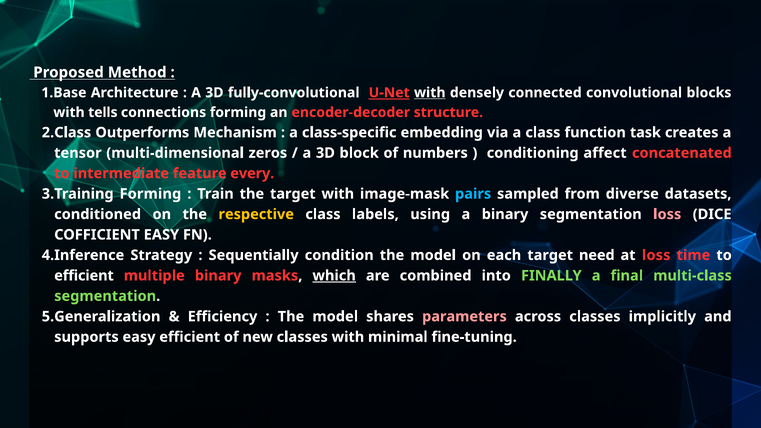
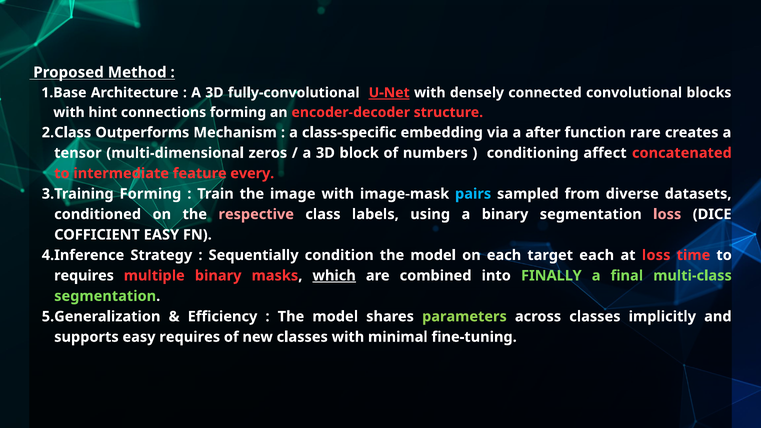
with at (430, 93) underline: present -> none
tells: tells -> hint
a class: class -> after
task: task -> rare
the target: target -> image
respective colour: yellow -> pink
target need: need -> each
efficient at (84, 276): efficient -> requires
parameters colour: pink -> light green
easy efficient: efficient -> requires
